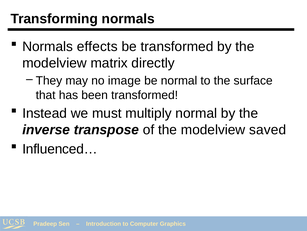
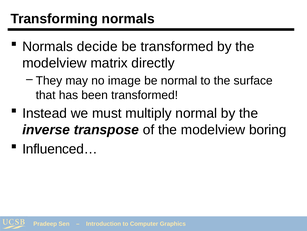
effects: effects -> decide
saved: saved -> boring
